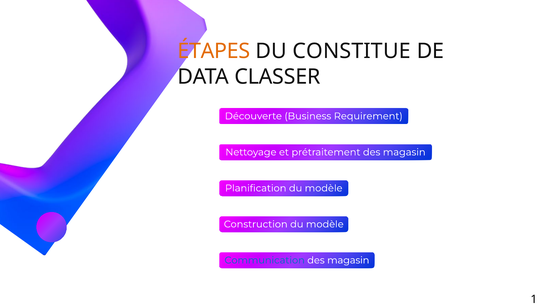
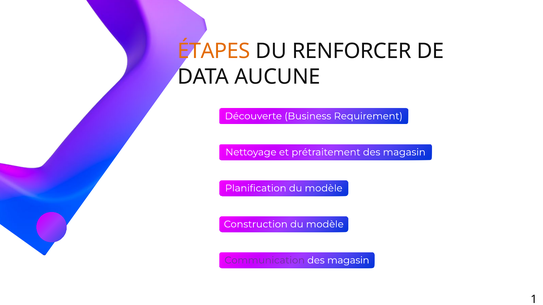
CONSTITUE: CONSTITUE -> RENFORCER
CLASSER: CLASSER -> AUCUNE
Communication colour: blue -> purple
